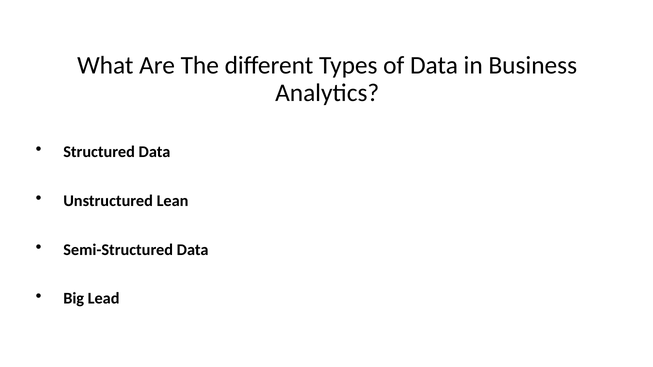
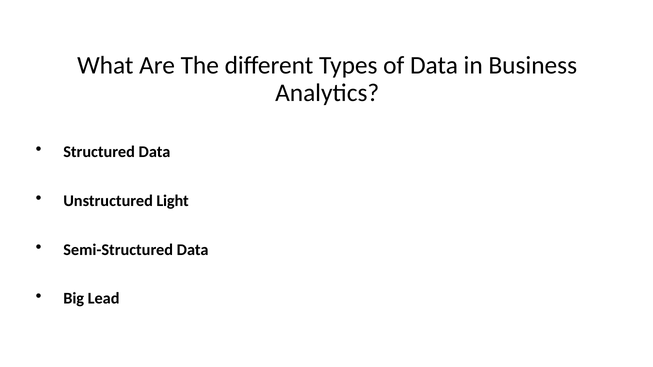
Lean: Lean -> Light
